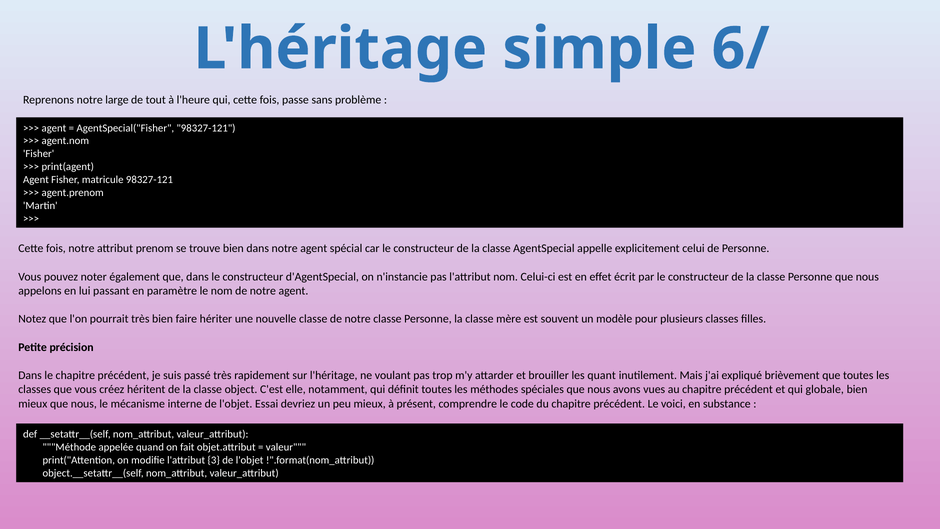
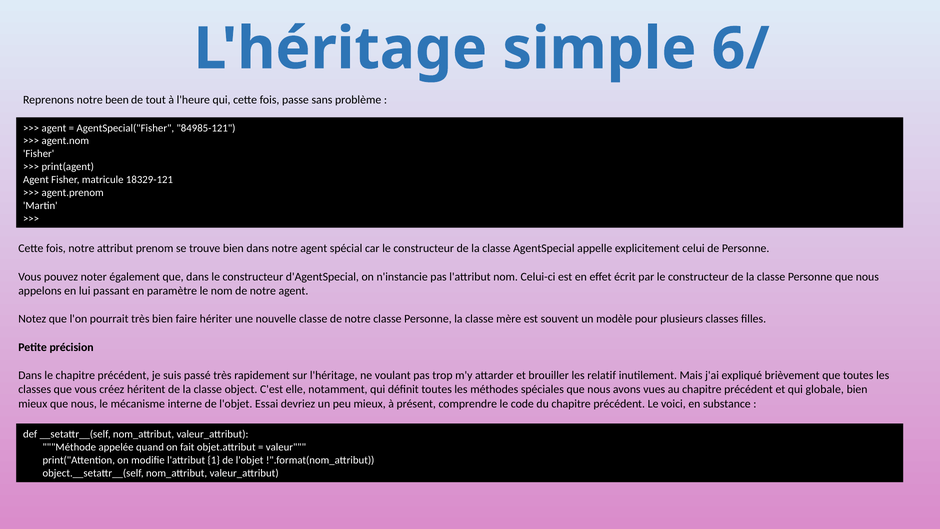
large: large -> been
AgentSpecial("Fisher 98327-121: 98327-121 -> 84985-121
matricule 98327-121: 98327-121 -> 18329-121
quant: quant -> relatif
3: 3 -> 1
